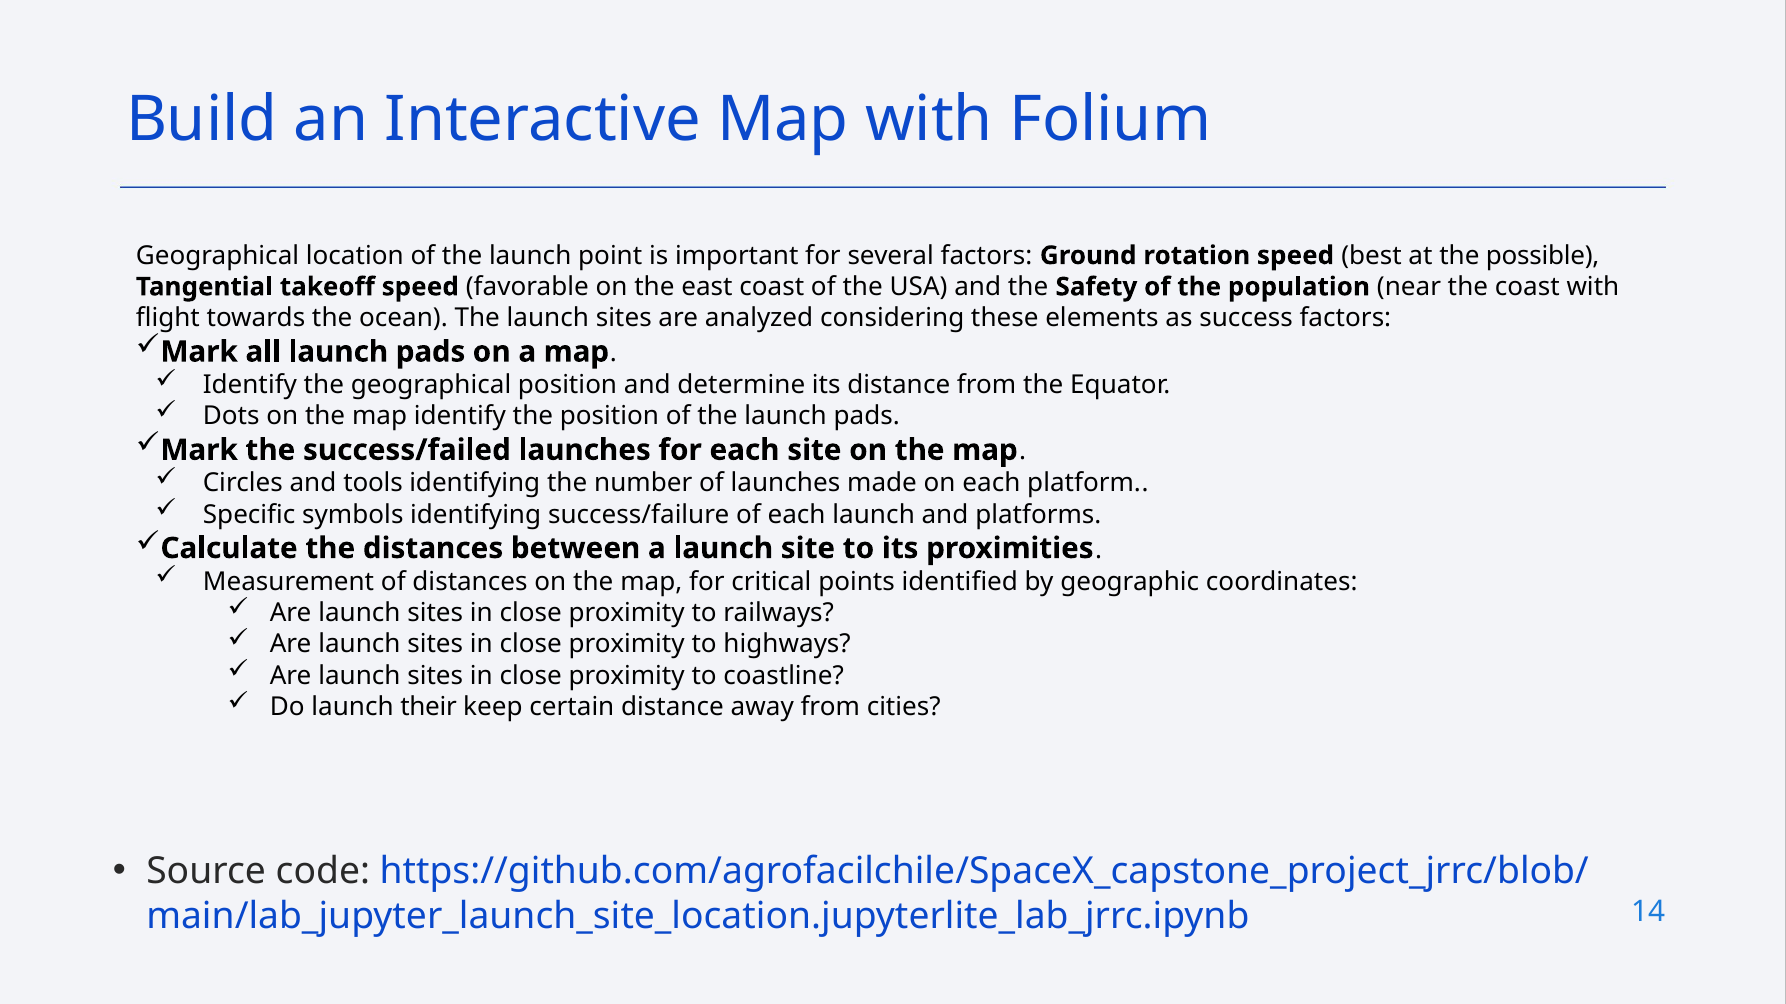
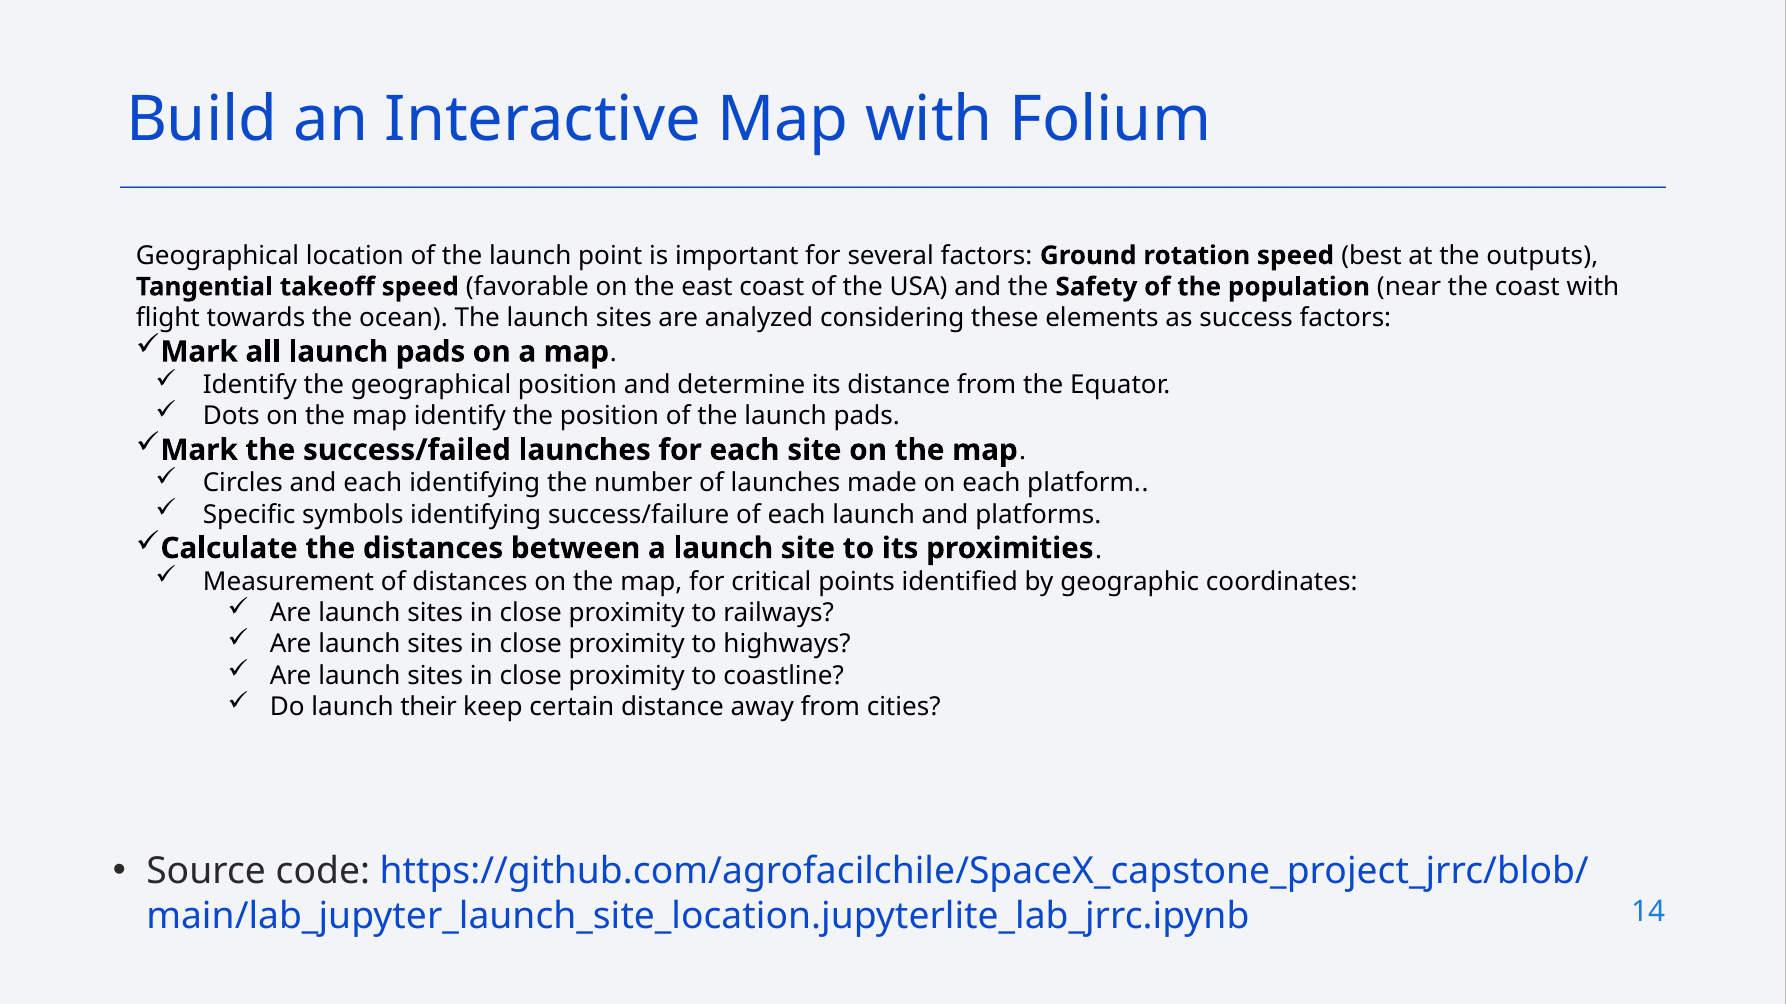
possible: possible -> outputs
and tools: tools -> each
